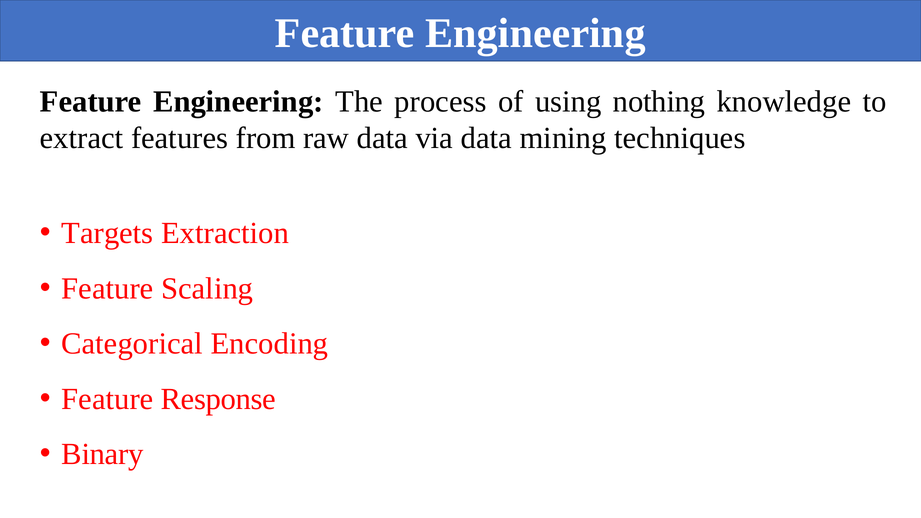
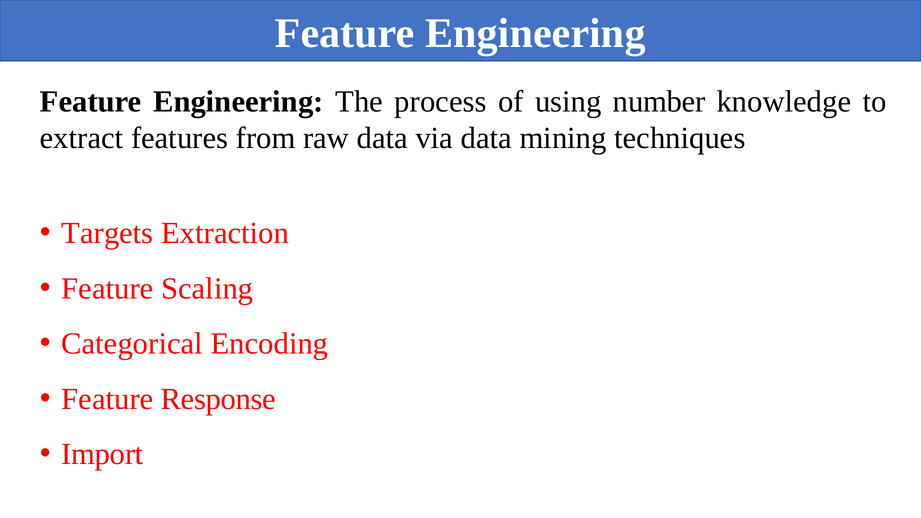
nothing: nothing -> number
Binary: Binary -> Import
